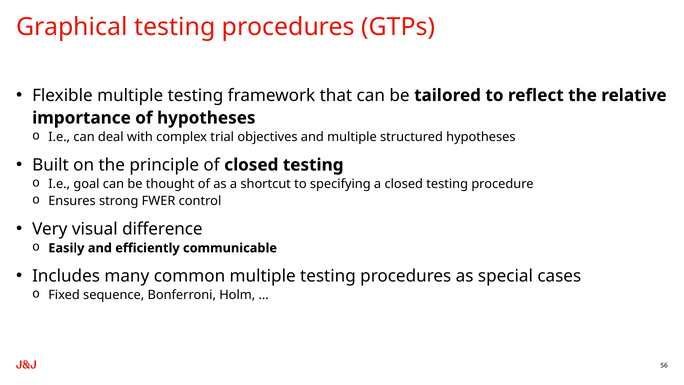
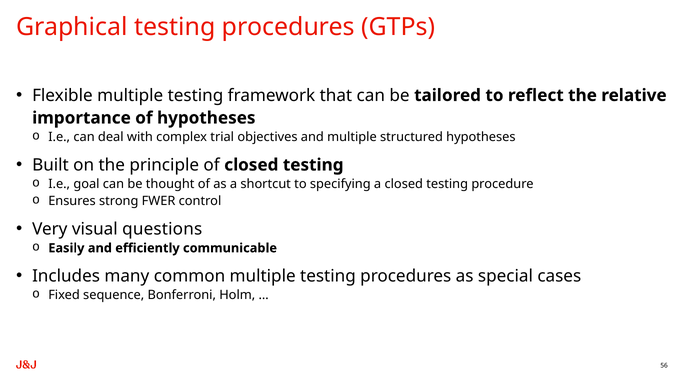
difference: difference -> questions
